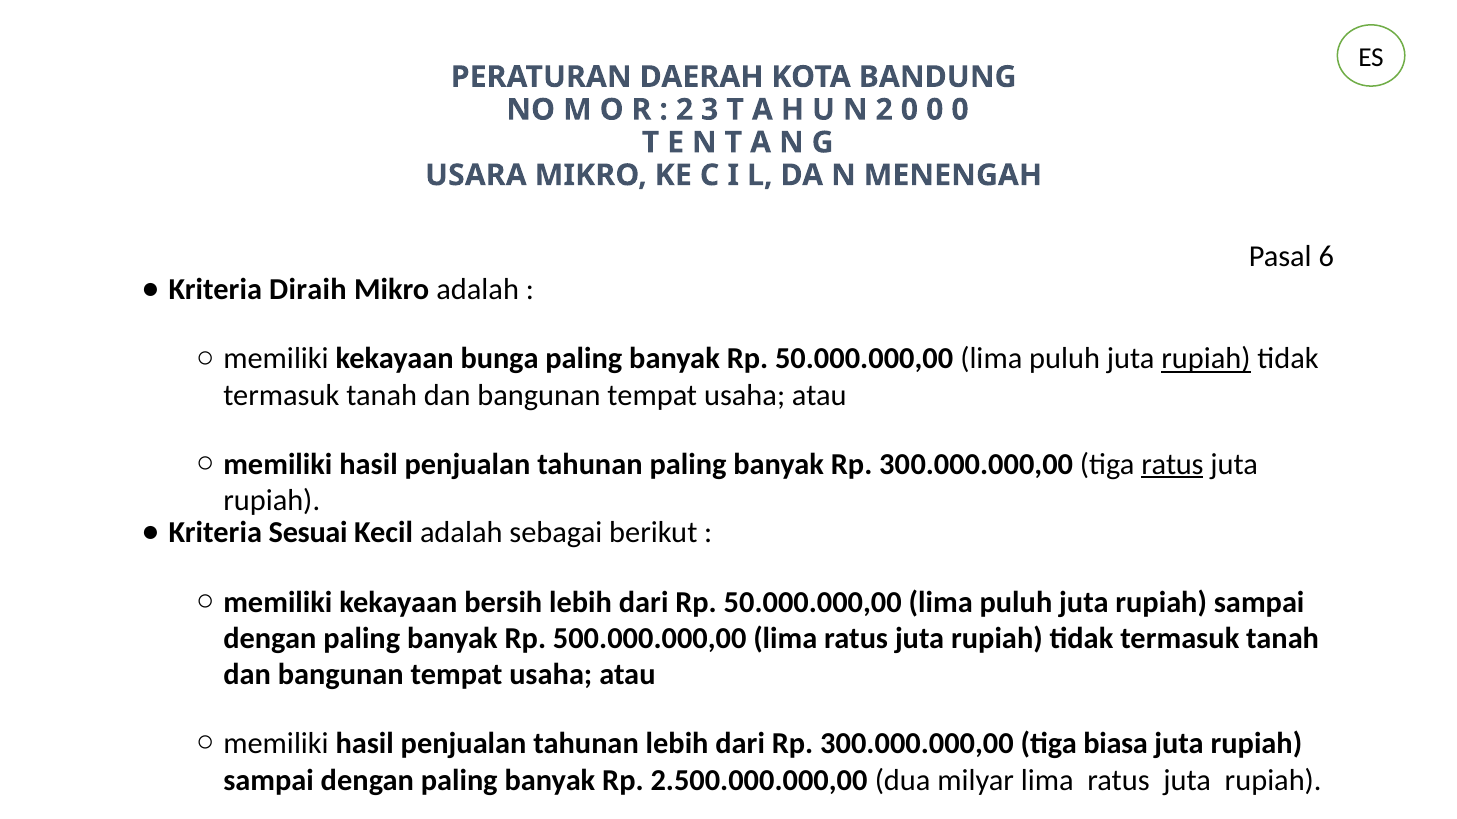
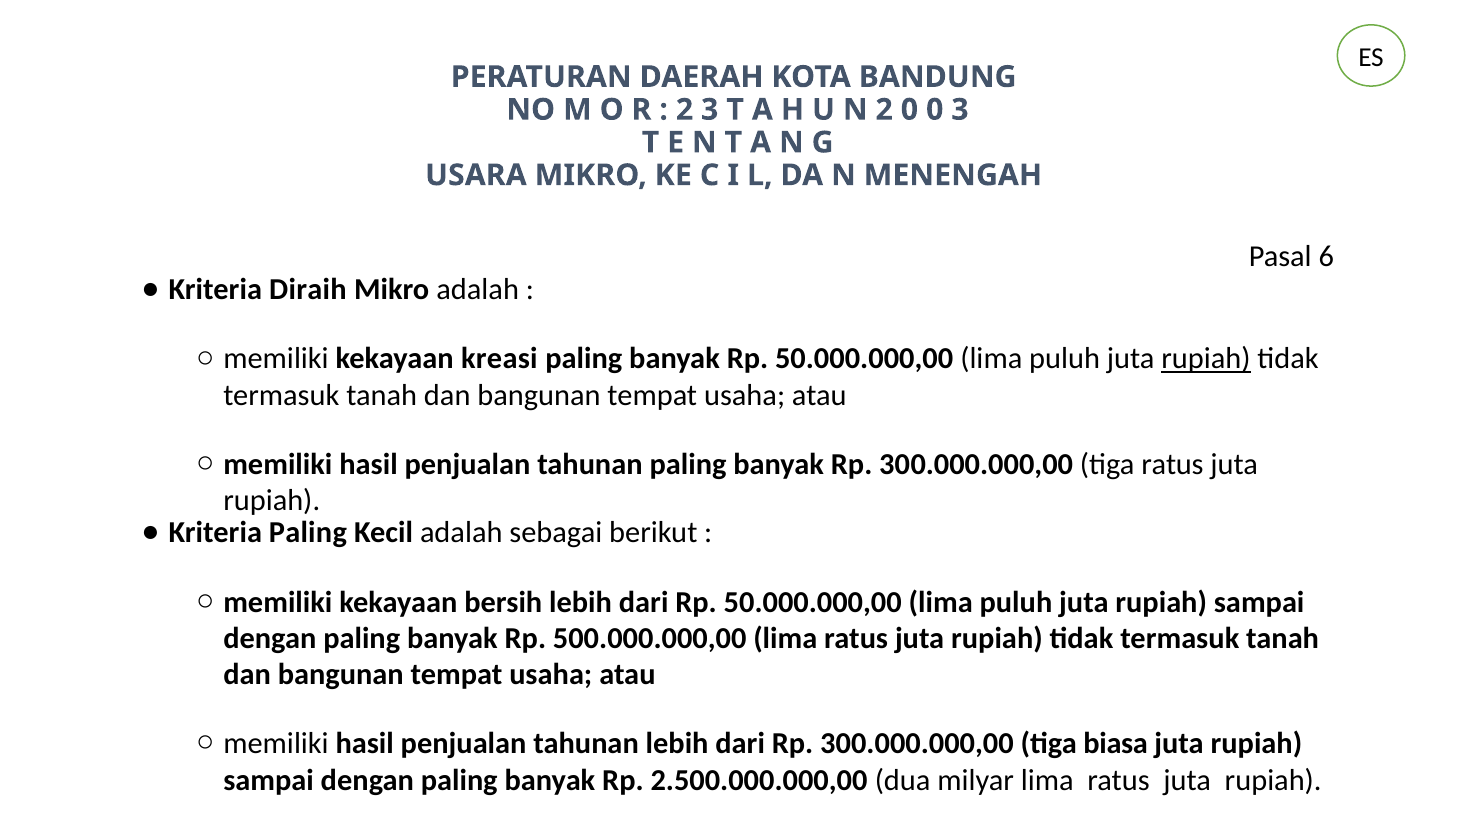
0 0 0: 0 -> 3
bunga: bunga -> kreasi
ratus at (1172, 464) underline: present -> none
Kriteria Sesuai: Sesuai -> Paling
